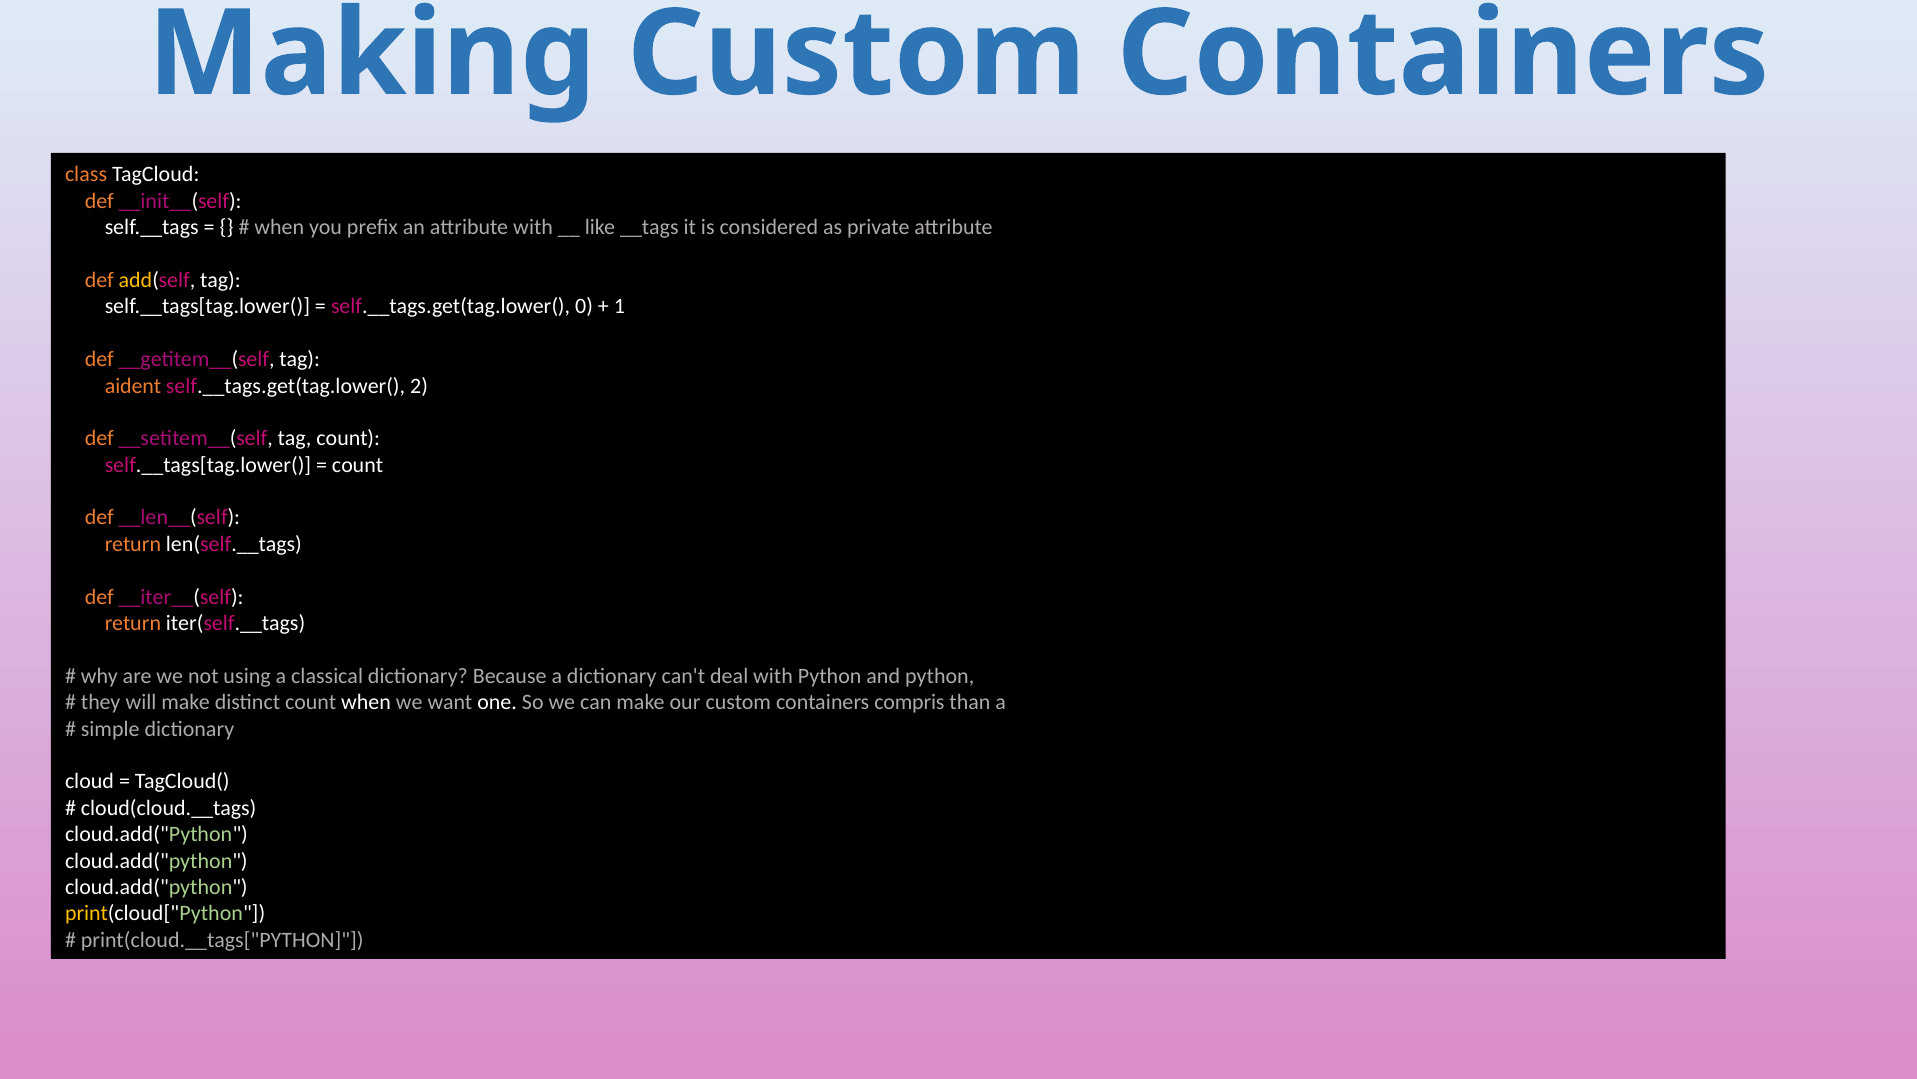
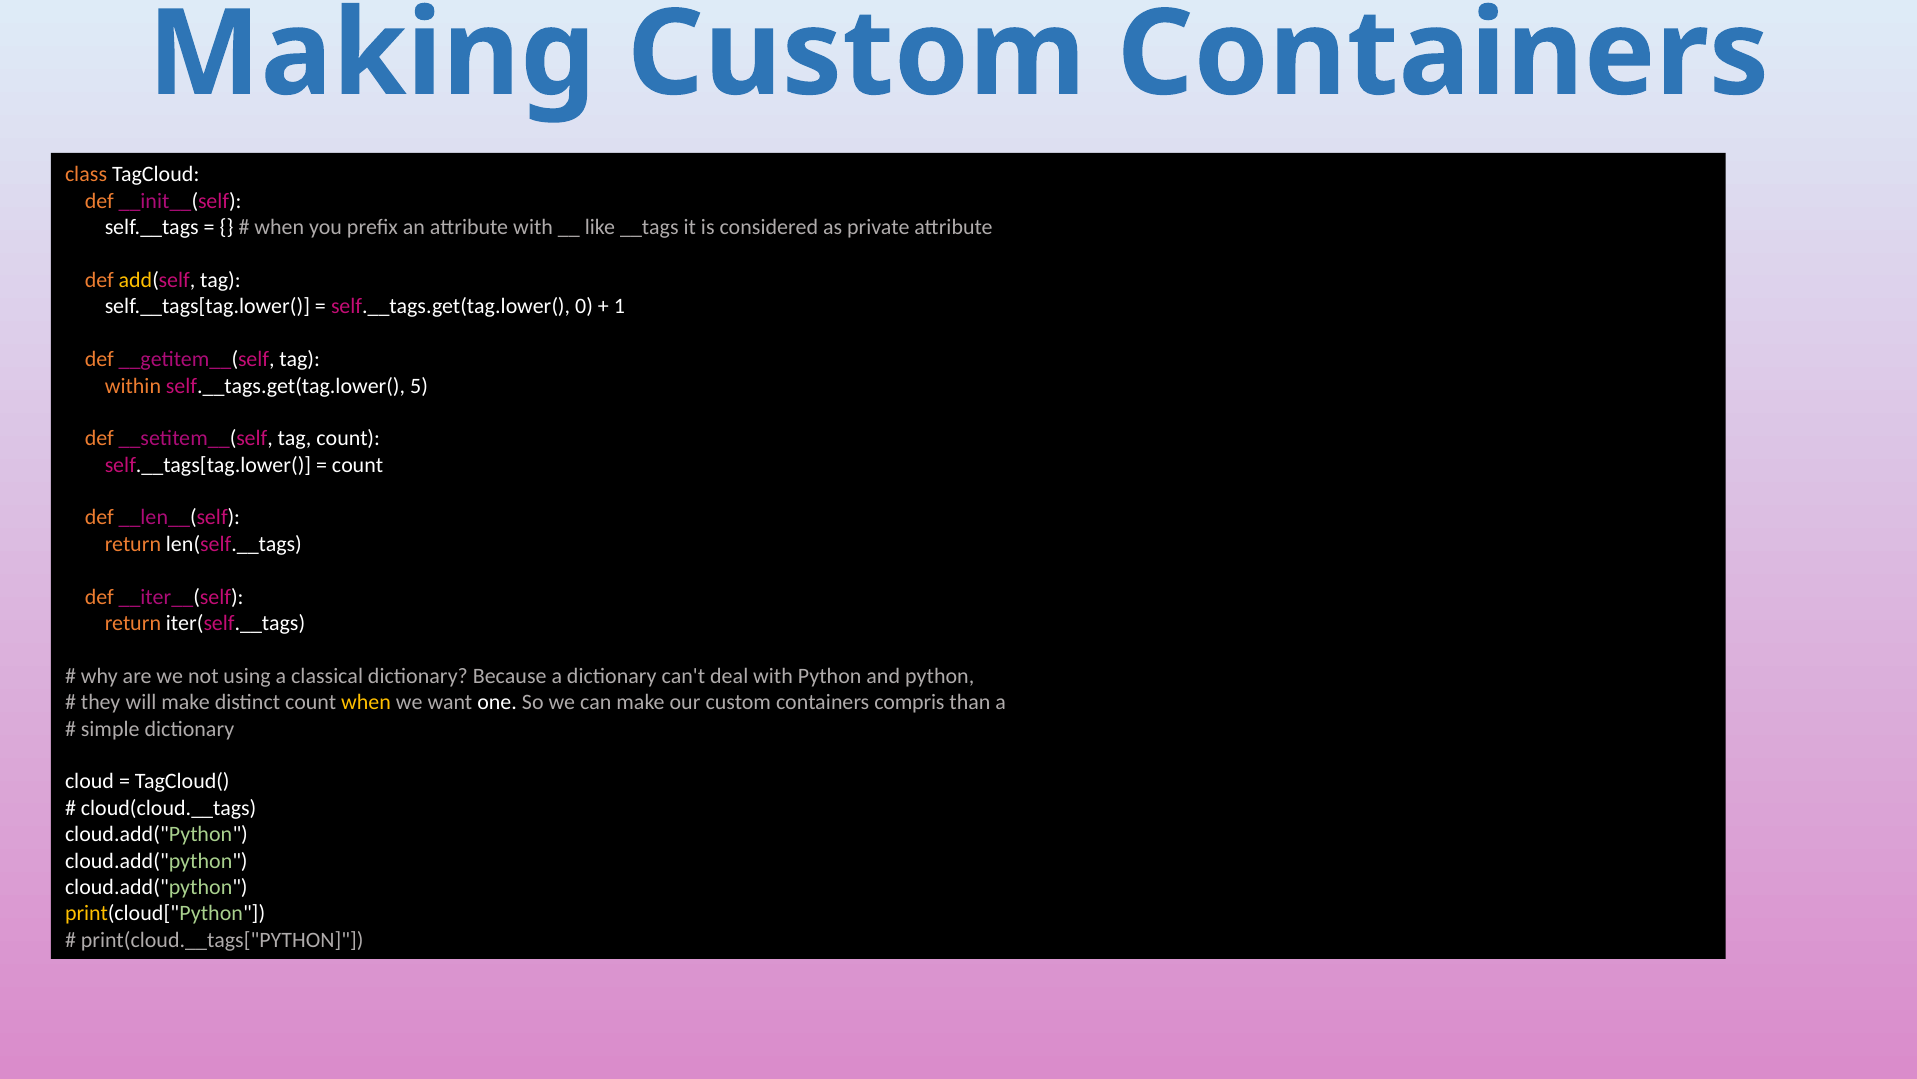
aident: aident -> within
2: 2 -> 5
when at (366, 702) colour: white -> yellow
